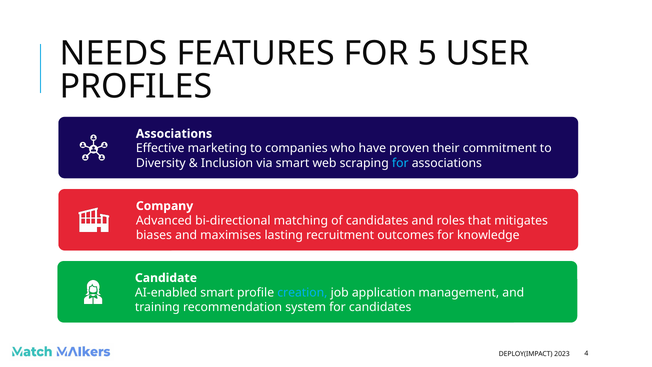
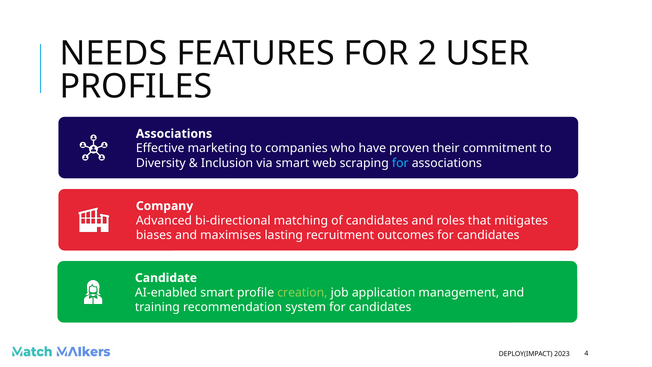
5: 5 -> 2
outcomes for knowledge: knowledge -> candidates
creation colour: light blue -> light green
